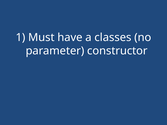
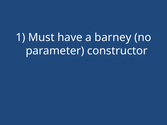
classes: classes -> barney
